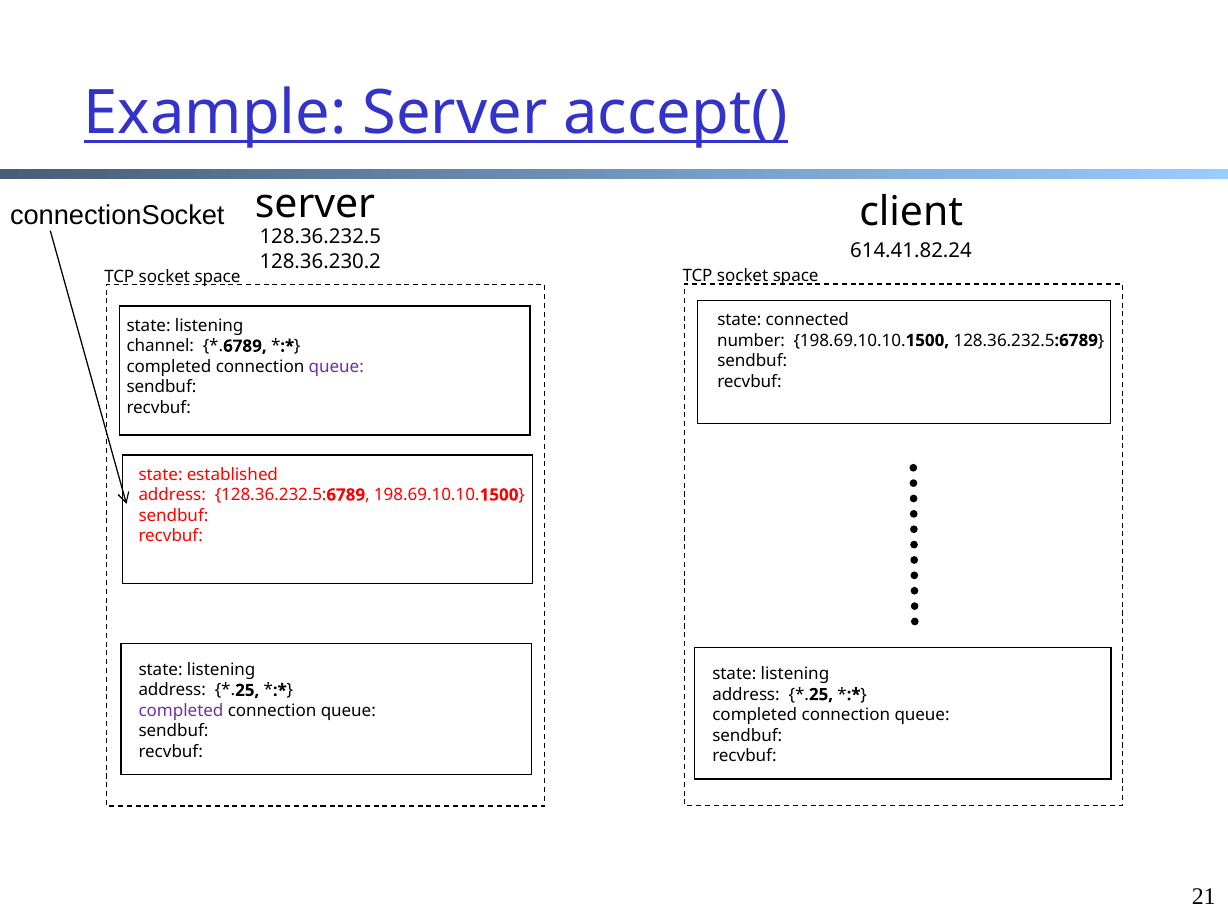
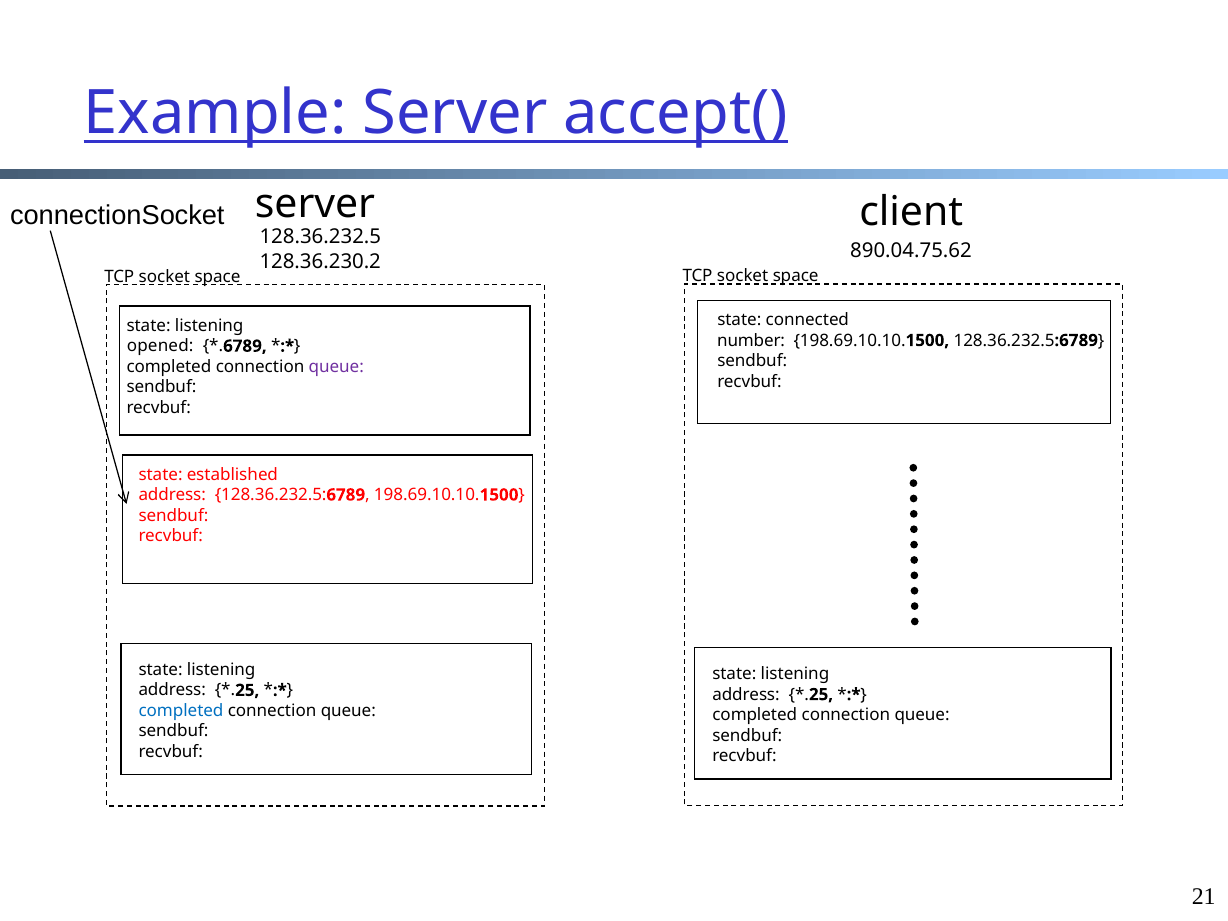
614.41.82.24: 614.41.82.24 -> 890.04.75.62
channel: channel -> opened
completed at (181, 711) colour: purple -> blue
